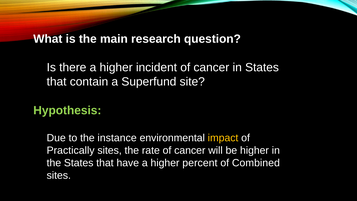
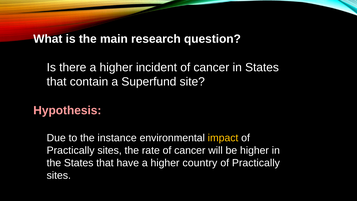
Hypothesis colour: light green -> pink
percent: percent -> country
Combined at (256, 163): Combined -> Practically
